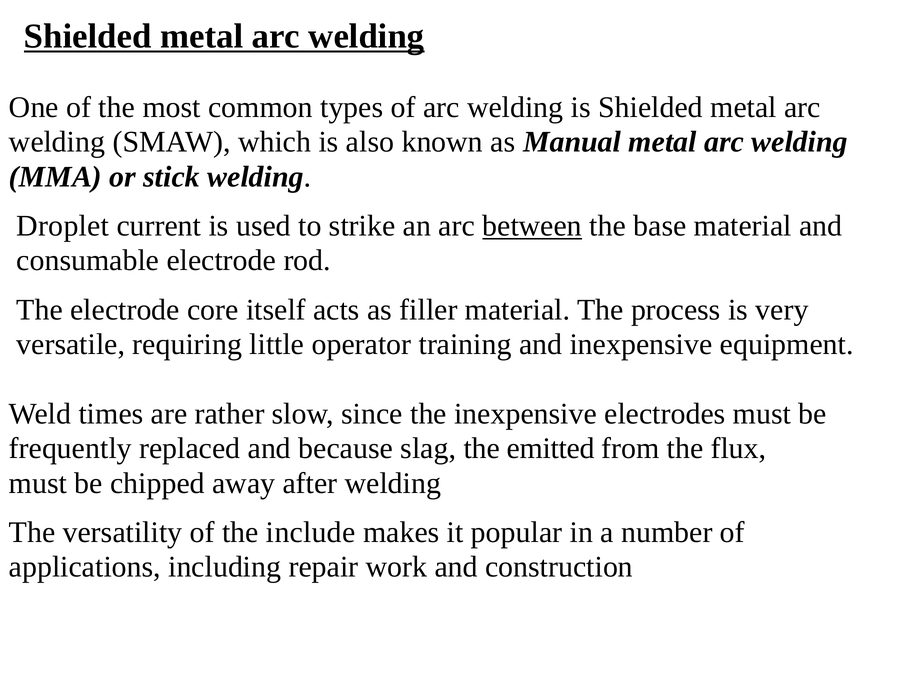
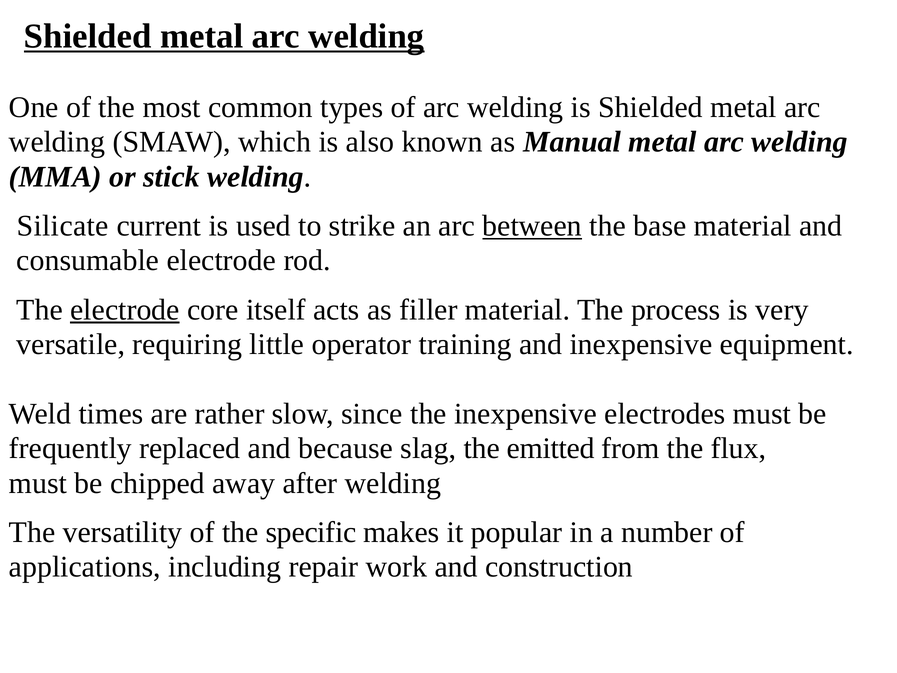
Droplet: Droplet -> Silicate
electrode at (125, 310) underline: none -> present
include: include -> specific
